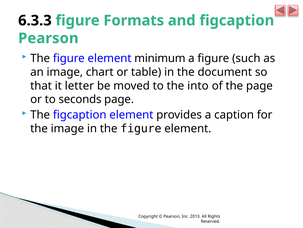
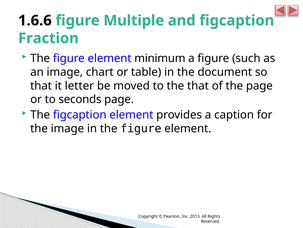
6.3.3: 6.3.3 -> 1.6.6
Formats: Formats -> Multiple
Pearson at (48, 38): Pearson -> Fraction
the into: into -> that
